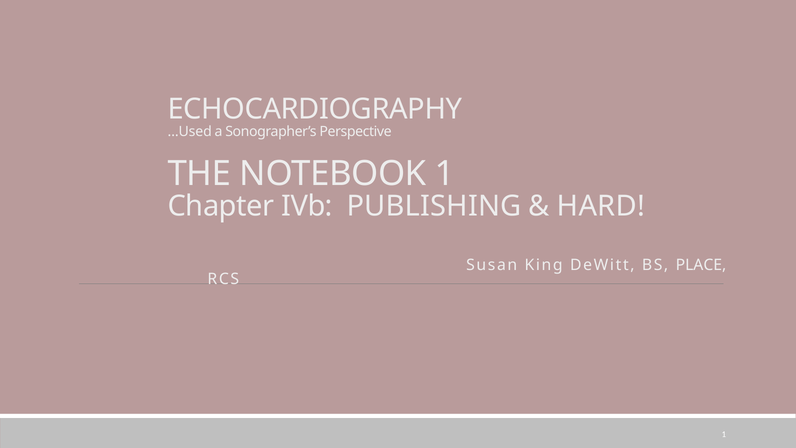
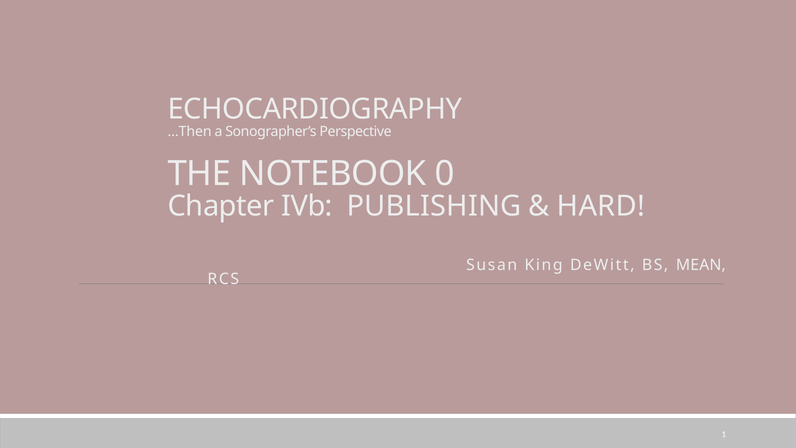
…Used: …Used -> …Then
NOTEBOOK 1: 1 -> 0
PLACE: PLACE -> MEAN
